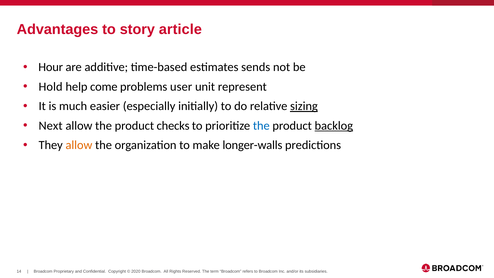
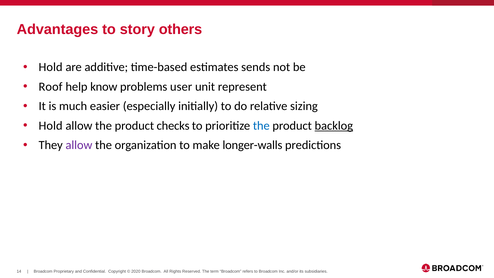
article: article -> others
Hour at (51, 67): Hour -> Hold
Hold: Hold -> Roof
come: come -> know
sizing underline: present -> none
Next at (51, 126): Next -> Hold
allow at (79, 145) colour: orange -> purple
